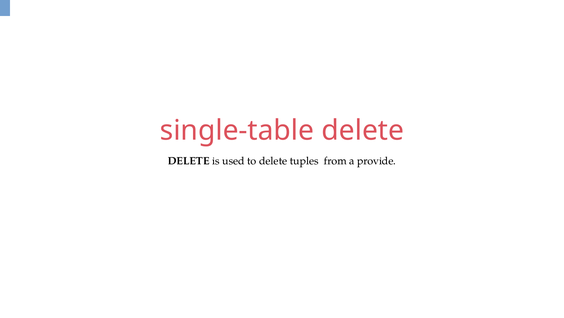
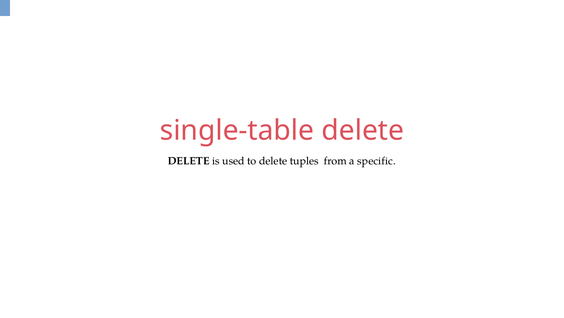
provide: provide -> specific
